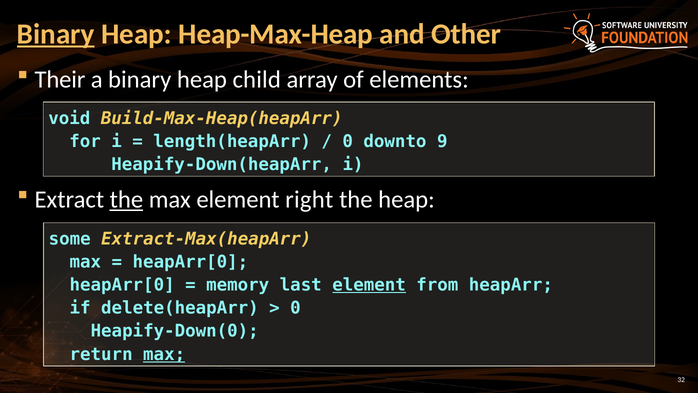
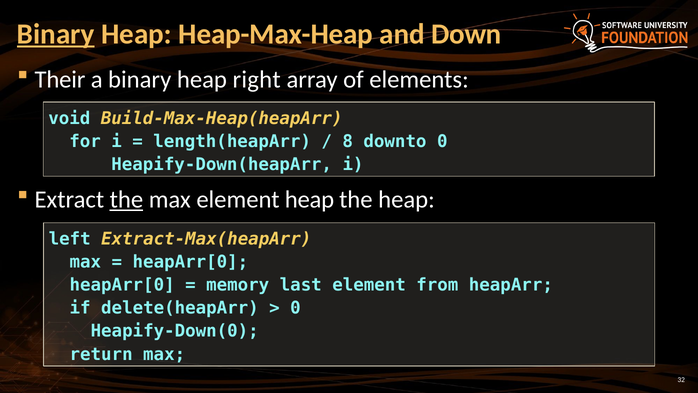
Other: Other -> Down
child: child -> right
0 at (348, 141): 0 -> 8
downto 9: 9 -> 0
element right: right -> heap
some: some -> left
element at (369, 285) underline: present -> none
max at (164, 354) underline: present -> none
